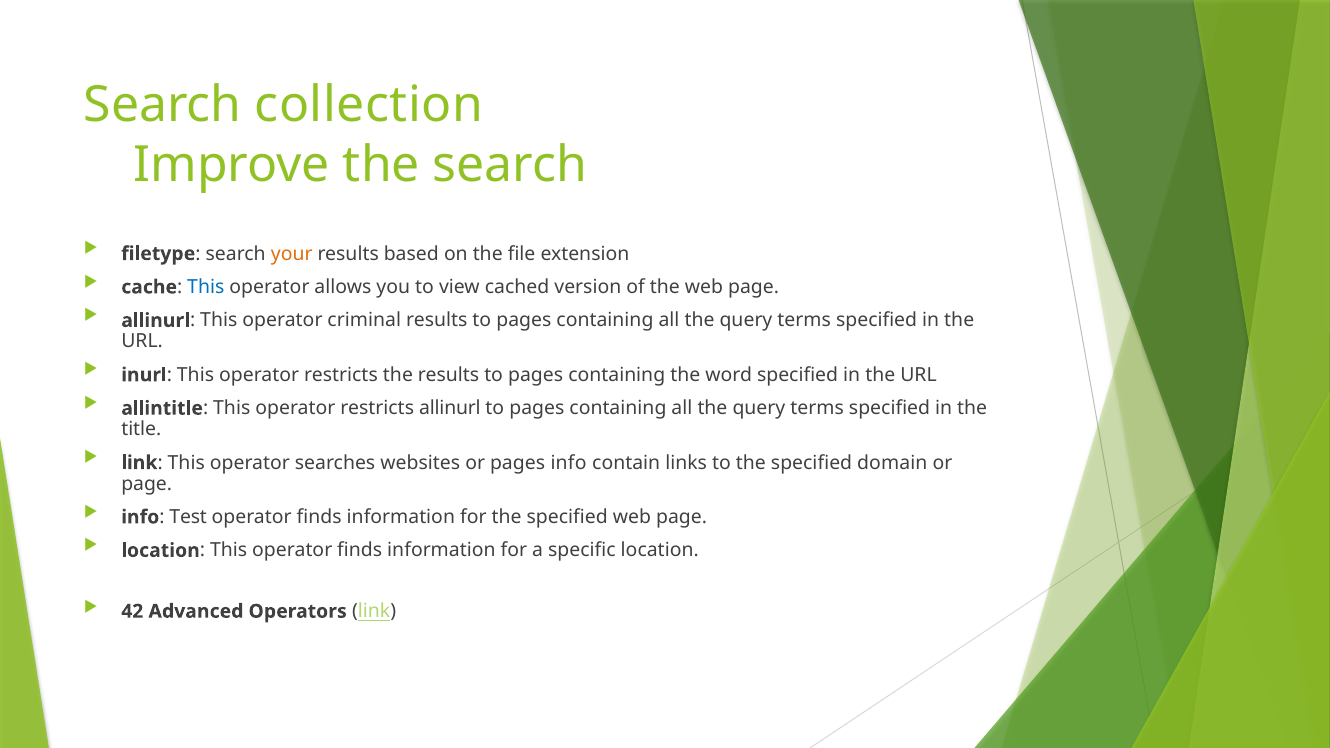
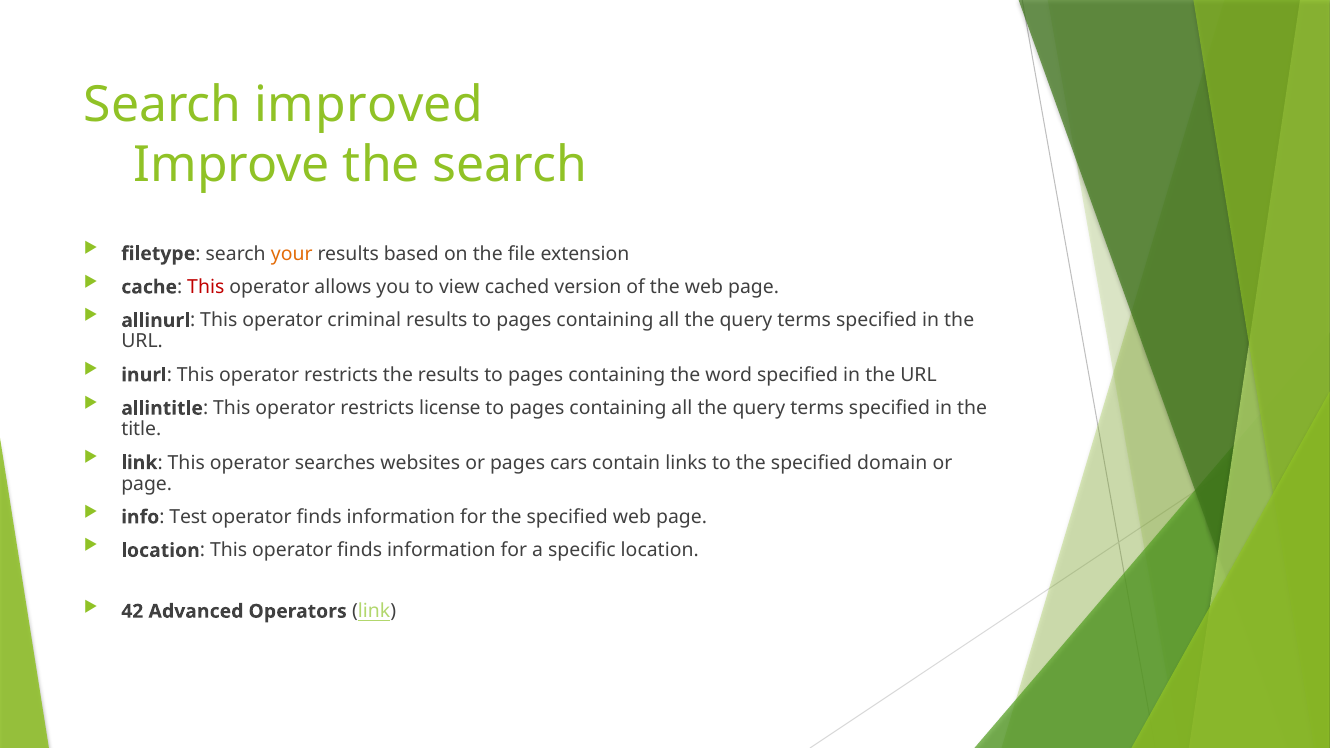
collection: collection -> improved
This at (206, 287) colour: blue -> red
restricts allinurl: allinurl -> license
pages info: info -> cars
